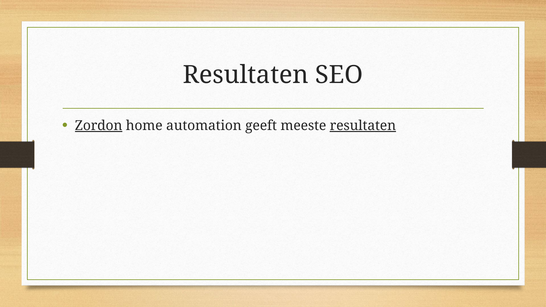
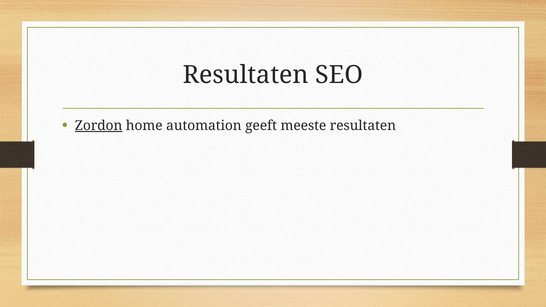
resultaten at (363, 126) underline: present -> none
